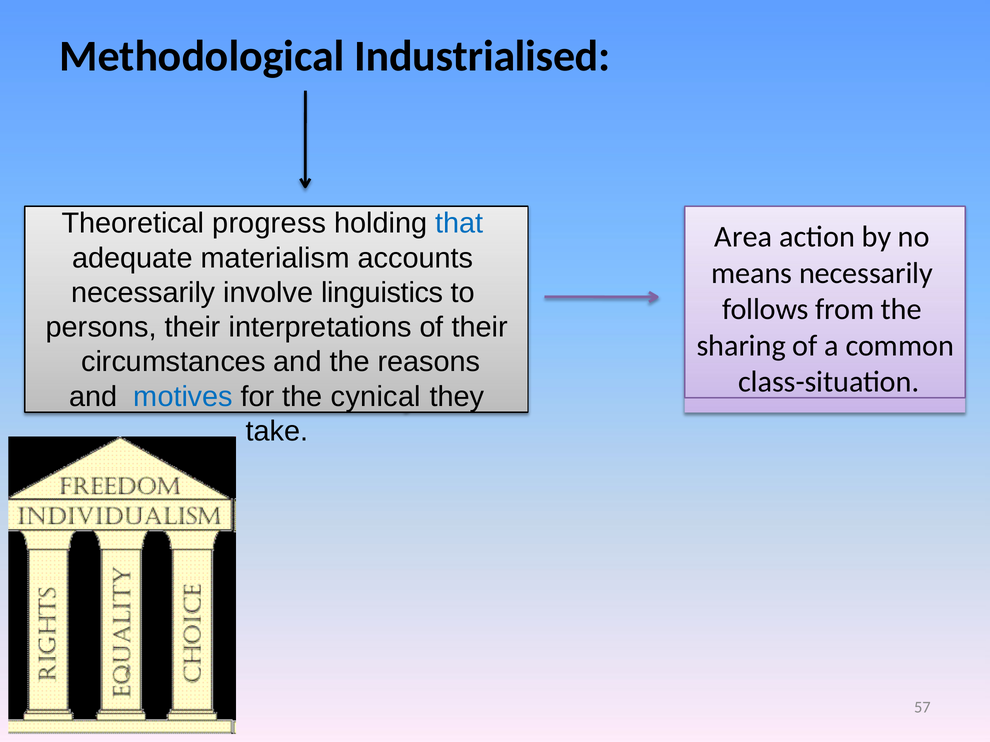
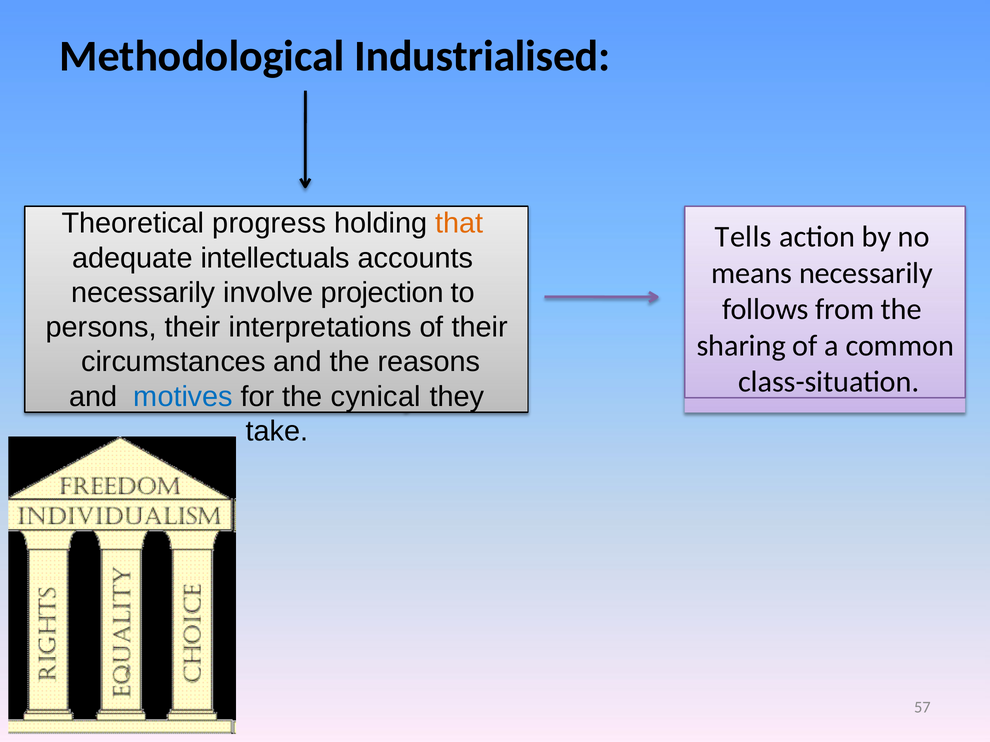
that colour: blue -> orange
Area: Area -> Tells
materialism: materialism -> intellectuals
linguistics: linguistics -> projection
